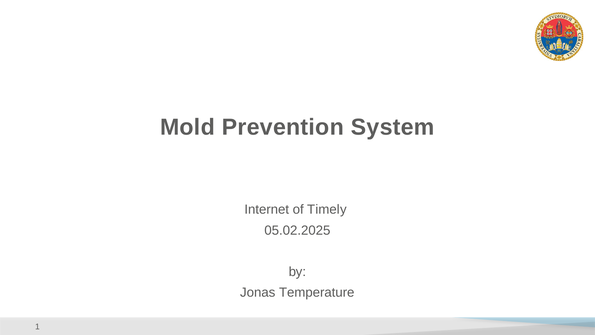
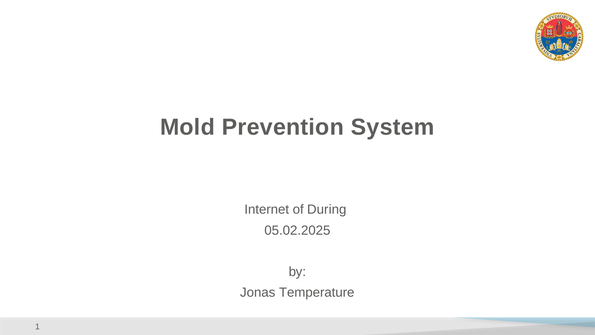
Timely: Timely -> During
